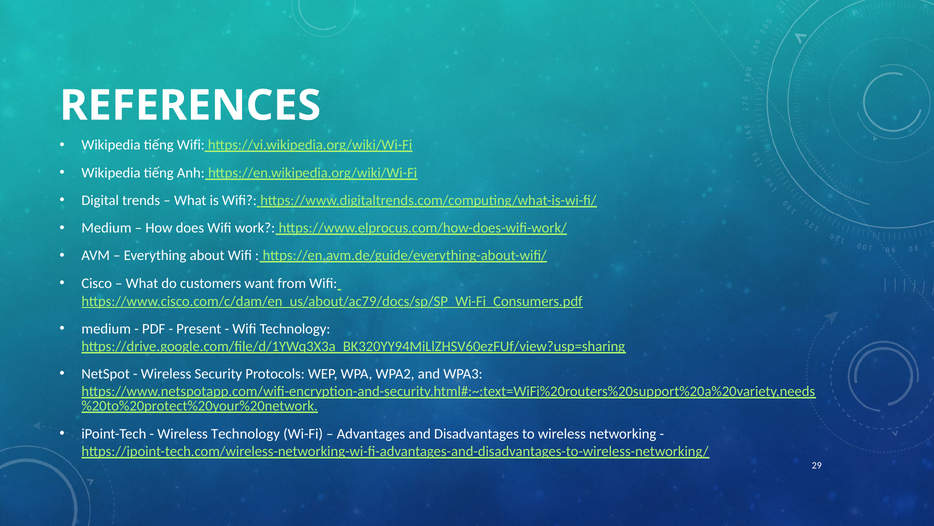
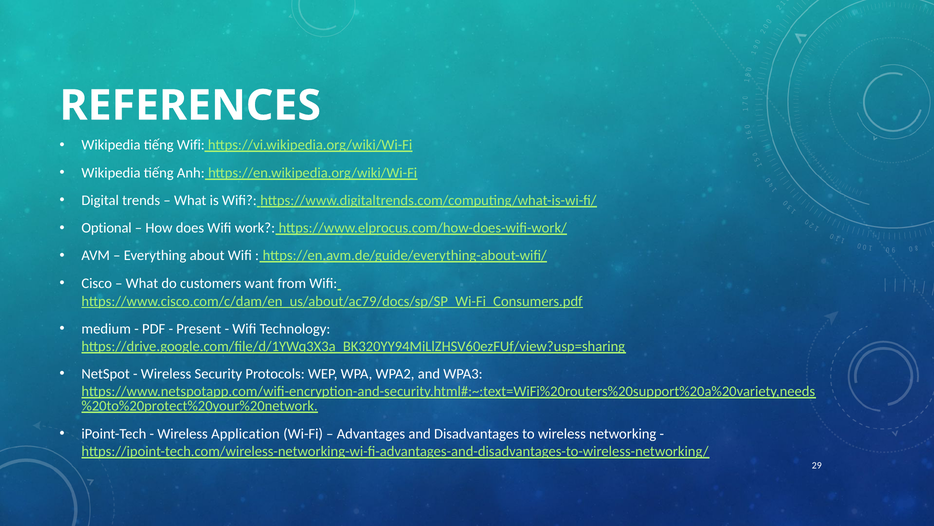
Medium at (106, 228): Medium -> Optional
Wireless Technology: Technology -> Application
